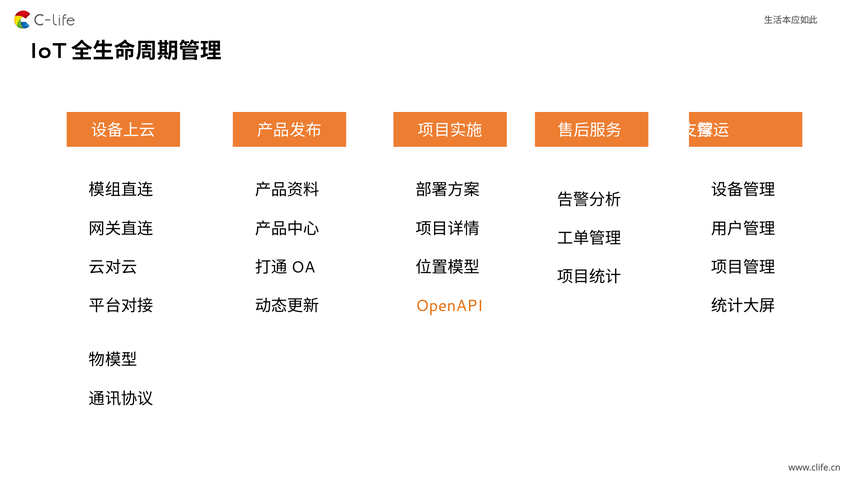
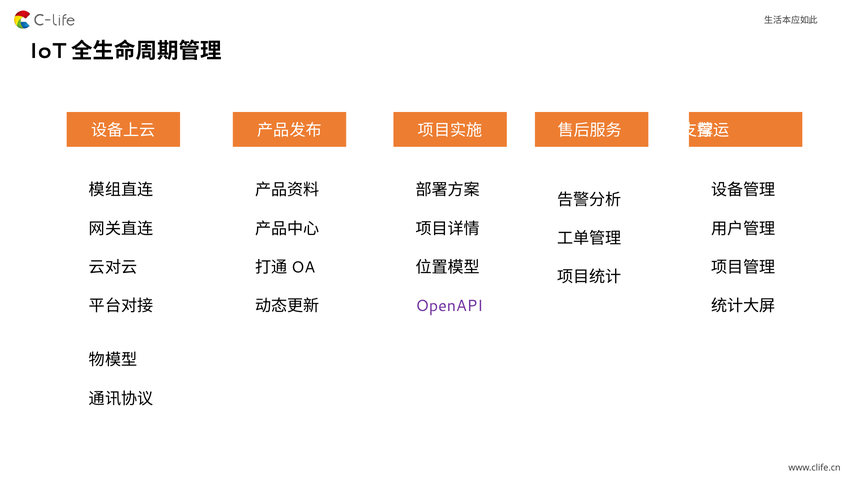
OpenAPI colour: orange -> purple
